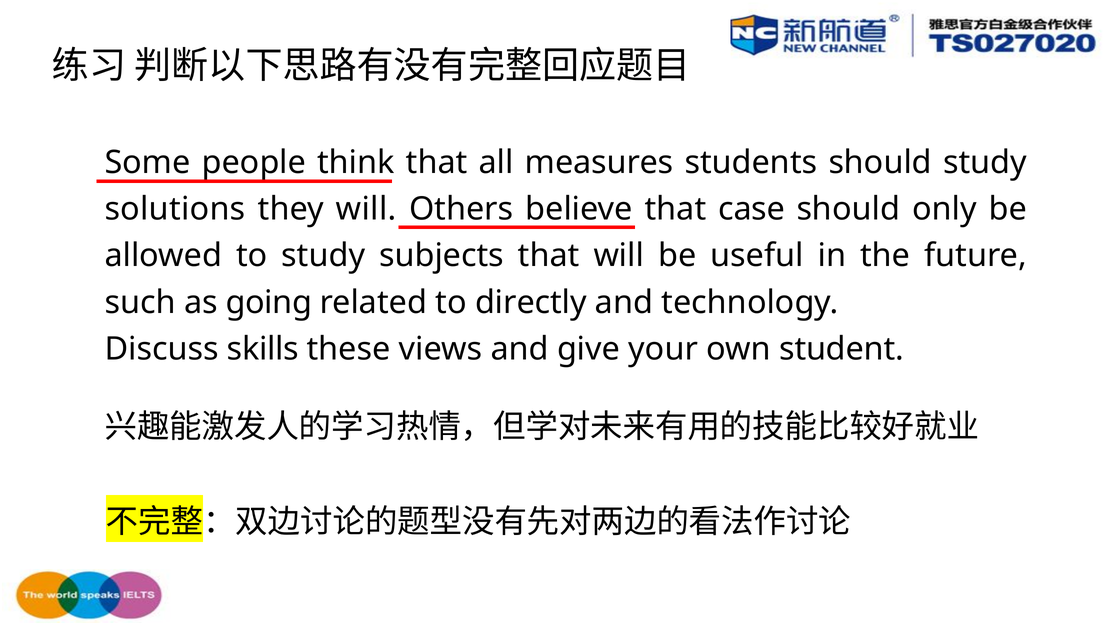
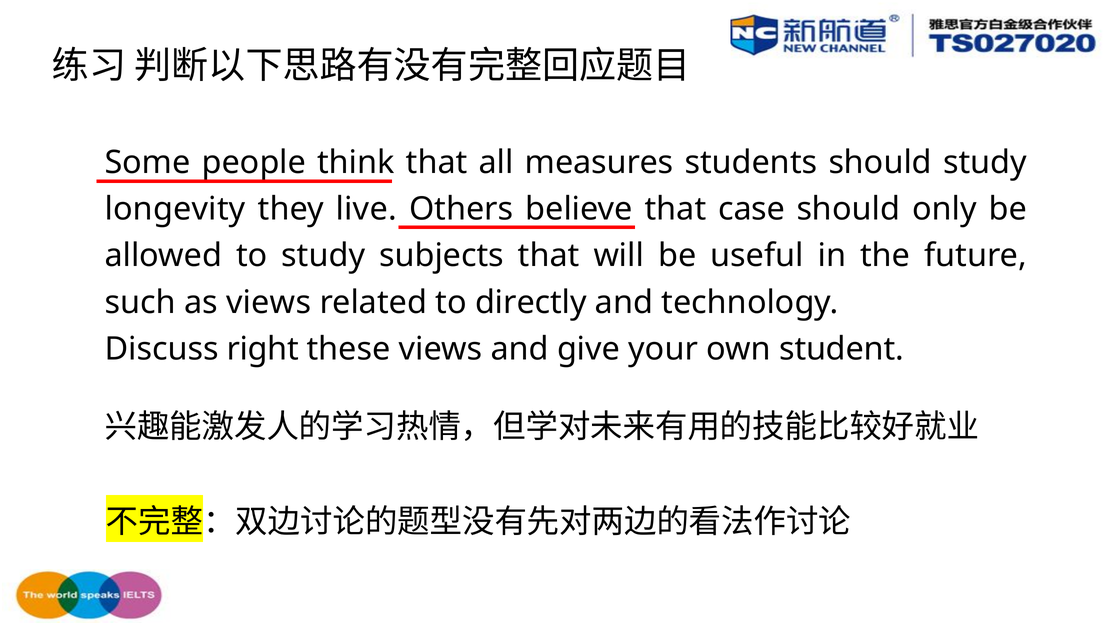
solutions: solutions -> longevity
they will: will -> live
as going: going -> views
skills: skills -> right
